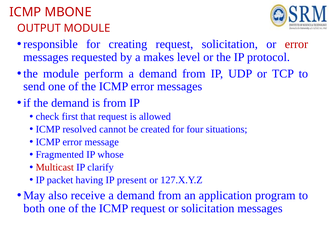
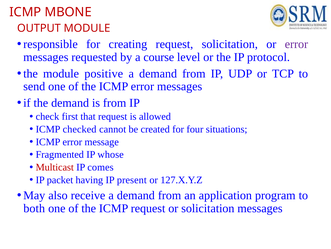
error at (296, 44) colour: red -> purple
makes: makes -> course
perform: perform -> positive
resolved: resolved -> checked
clarify: clarify -> comes
